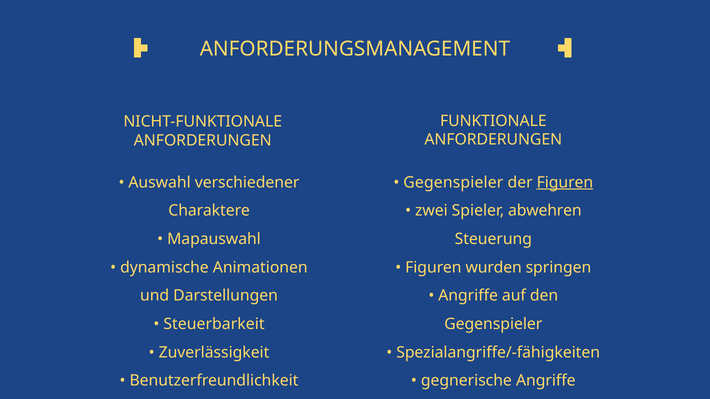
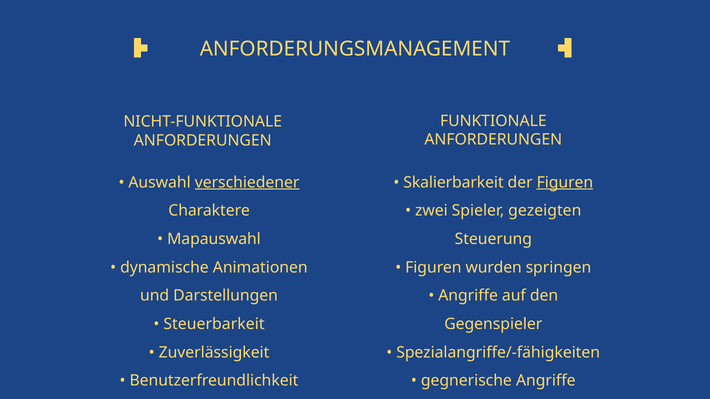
verschiedener underline: none -> present
Gegenspieler at (453, 183): Gegenspieler -> Skalierbarkeit
Spieler abwehren: abwehren -> gezeigten
